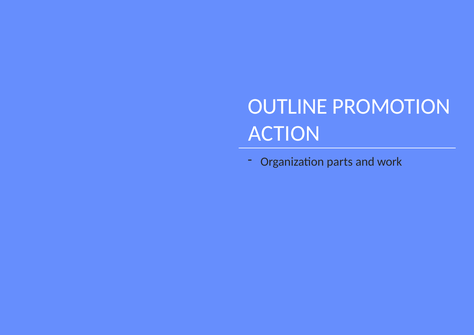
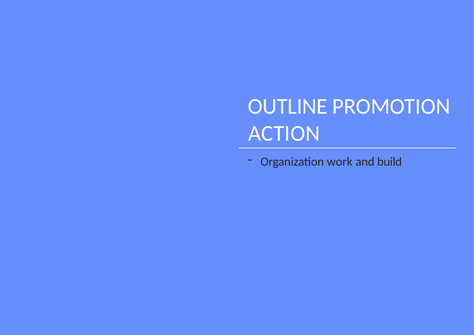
parts: parts -> work
work: work -> build
